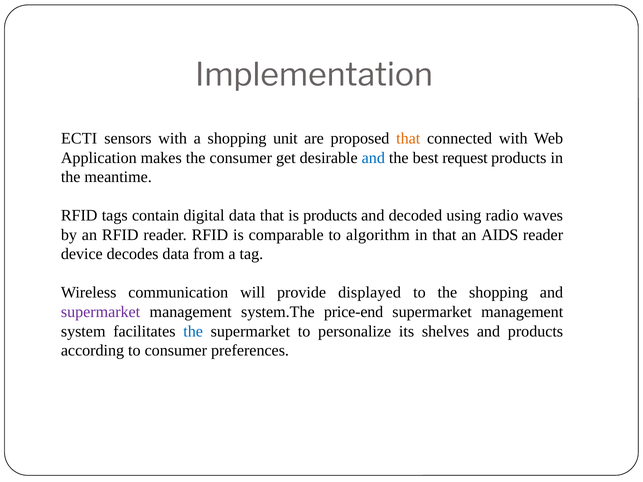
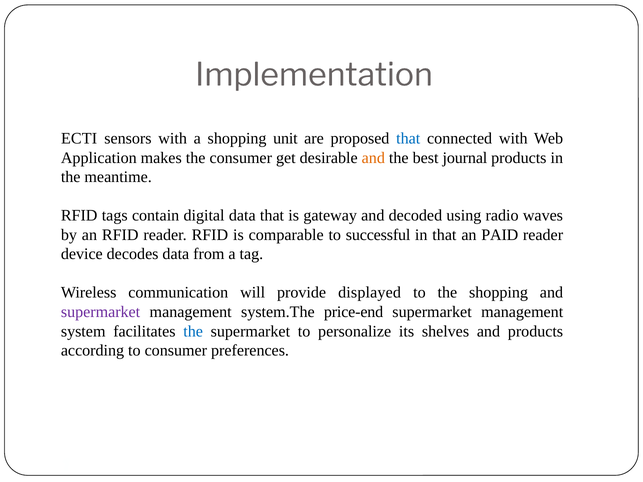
that at (408, 139) colour: orange -> blue
and at (373, 158) colour: blue -> orange
request: request -> journal
is products: products -> gateway
algorithm: algorithm -> successful
AIDS: AIDS -> PAID
